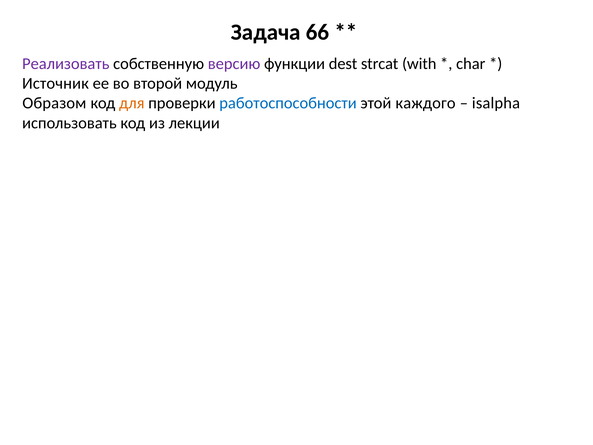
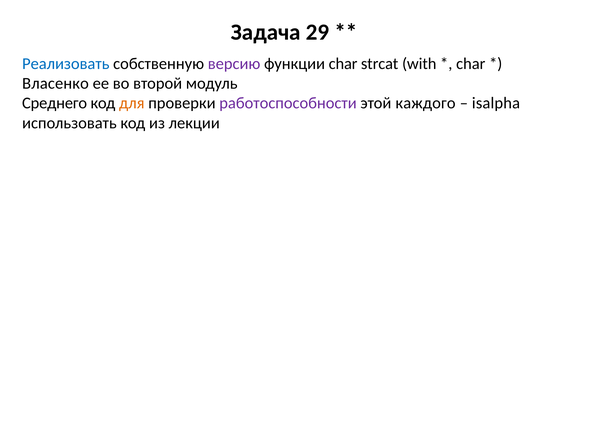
66: 66 -> 29
Реализовать colour: purple -> blue
функции dest: dest -> char
Источник: Источник -> Власенко
Образом: Образом -> Среднего
работоспособности colour: blue -> purple
